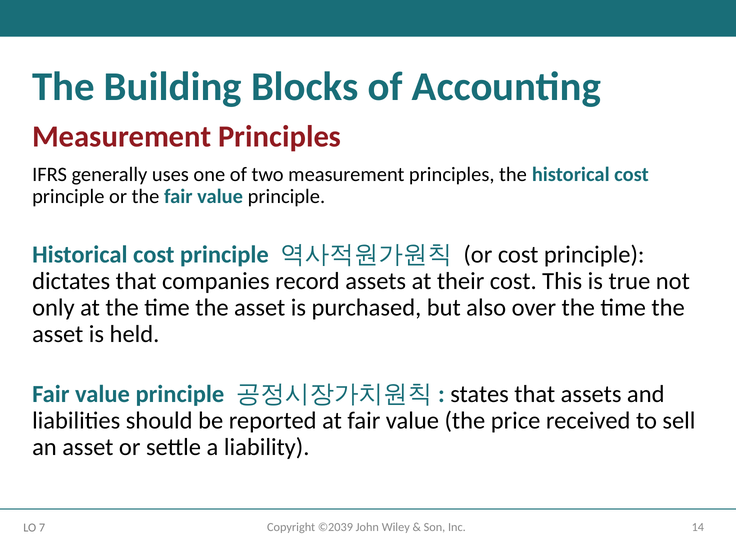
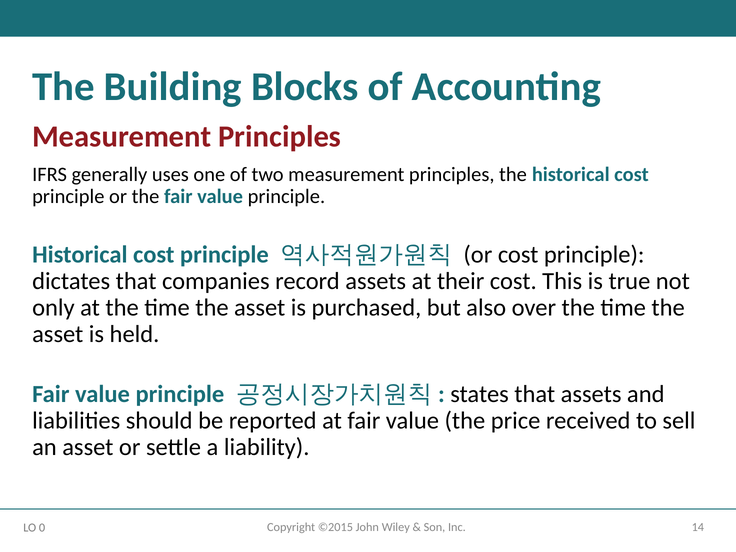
©2039: ©2039 -> ©2015
7: 7 -> 0
